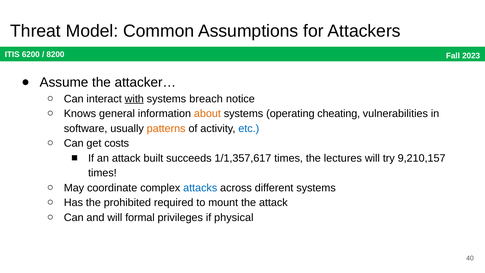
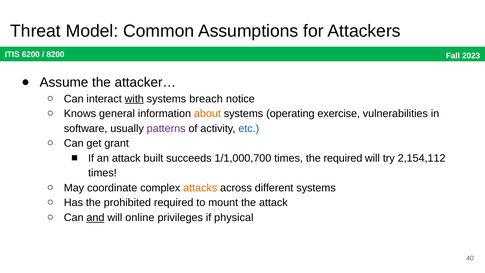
cheating: cheating -> exercise
patterns colour: orange -> purple
costs: costs -> grant
1/1,357,617: 1/1,357,617 -> 1/1,000,700
the lectures: lectures -> required
9,210,157: 9,210,157 -> 2,154,112
attacks colour: blue -> orange
and underline: none -> present
formal: formal -> online
